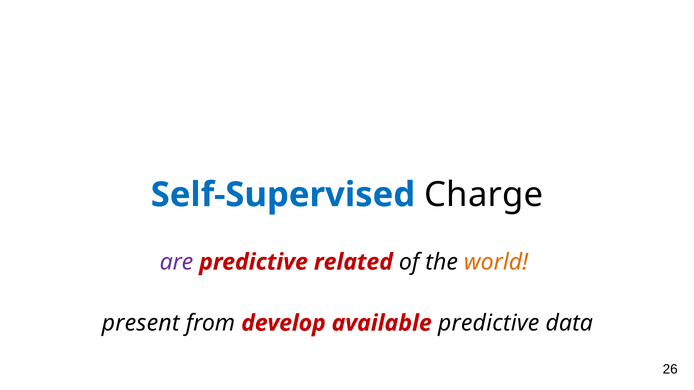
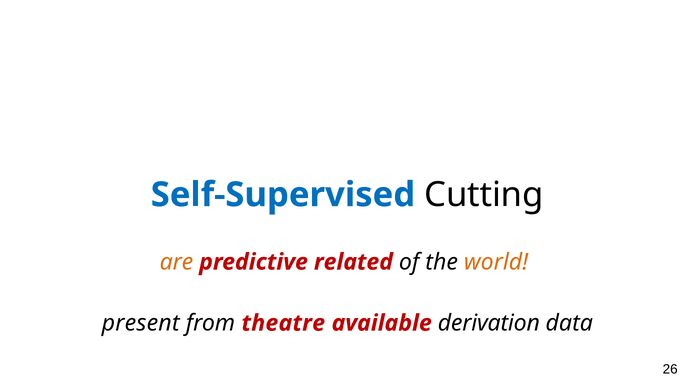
Charge: Charge -> Cutting
are colour: purple -> orange
develop: develop -> theatre
available predictive: predictive -> derivation
